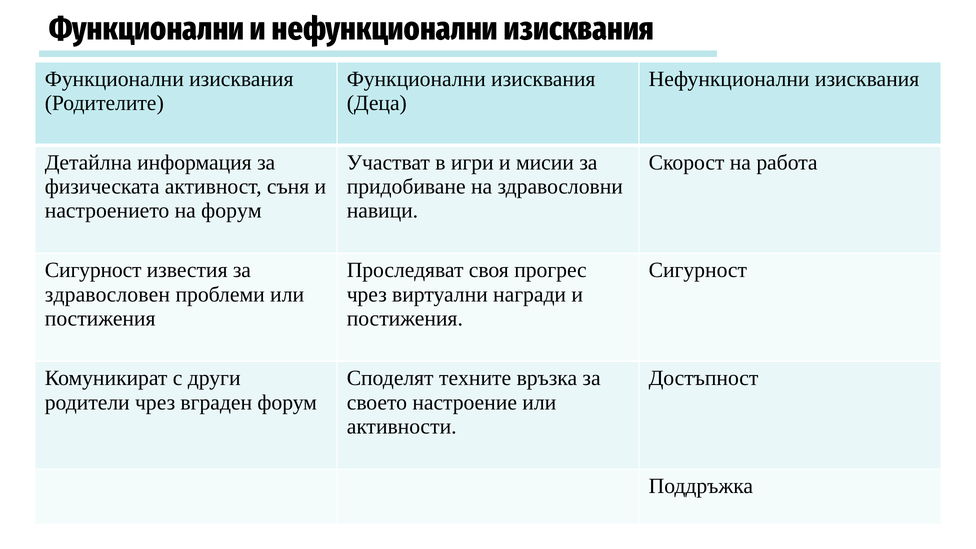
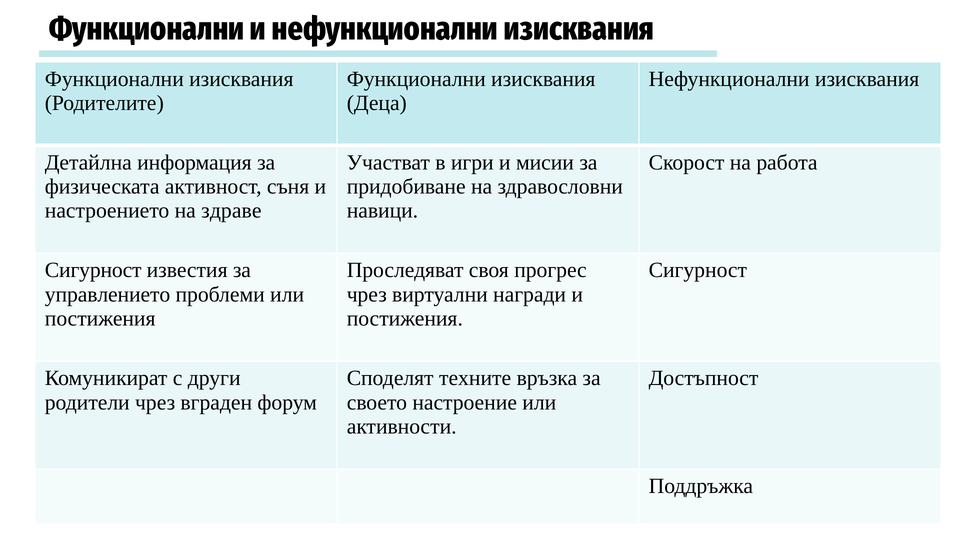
на форум: форум -> здраве
здравословен: здравословен -> управлението
